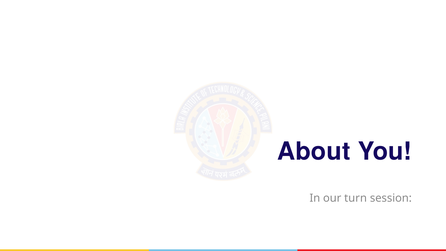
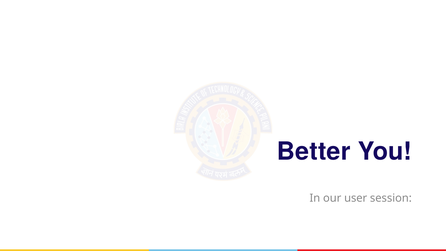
About: About -> Better
turn: turn -> user
